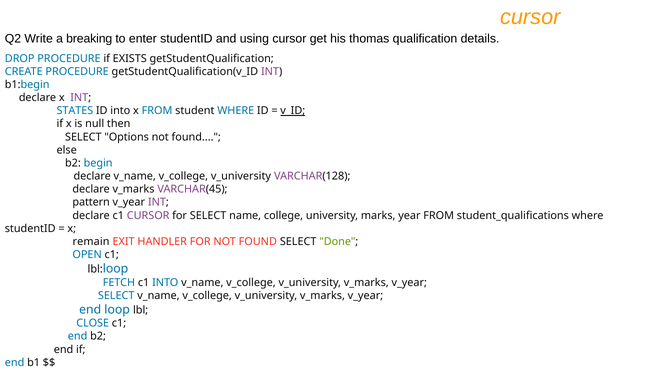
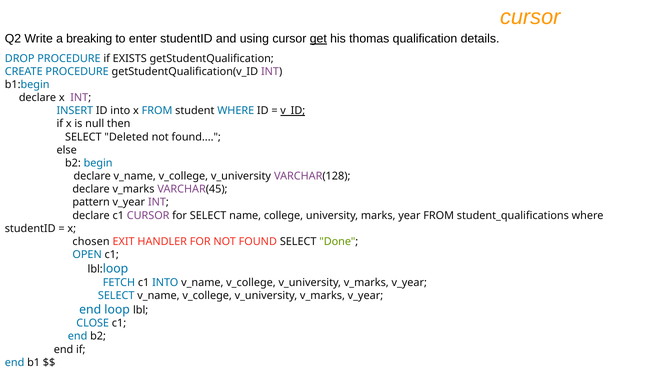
get underline: none -> present
STATES: STATES -> INSERT
Options: Options -> Deleted
remain: remain -> chosen
